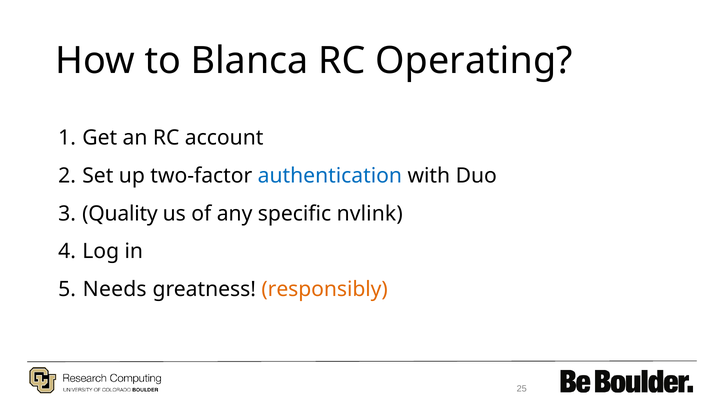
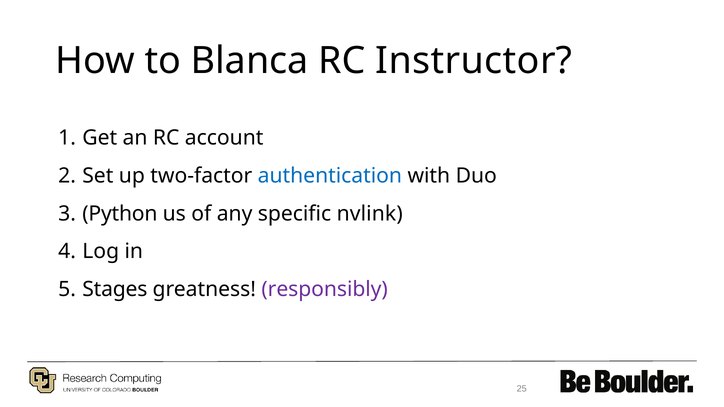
Operating: Operating -> Instructor
Quality: Quality -> Python
Needs: Needs -> Stages
responsibly colour: orange -> purple
